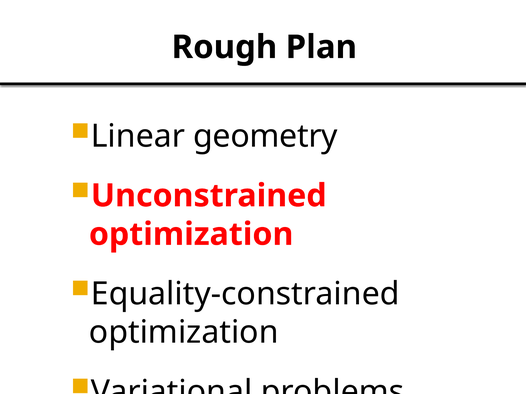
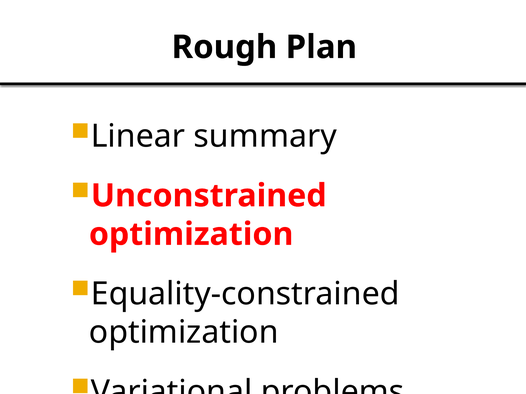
geometry: geometry -> summary
